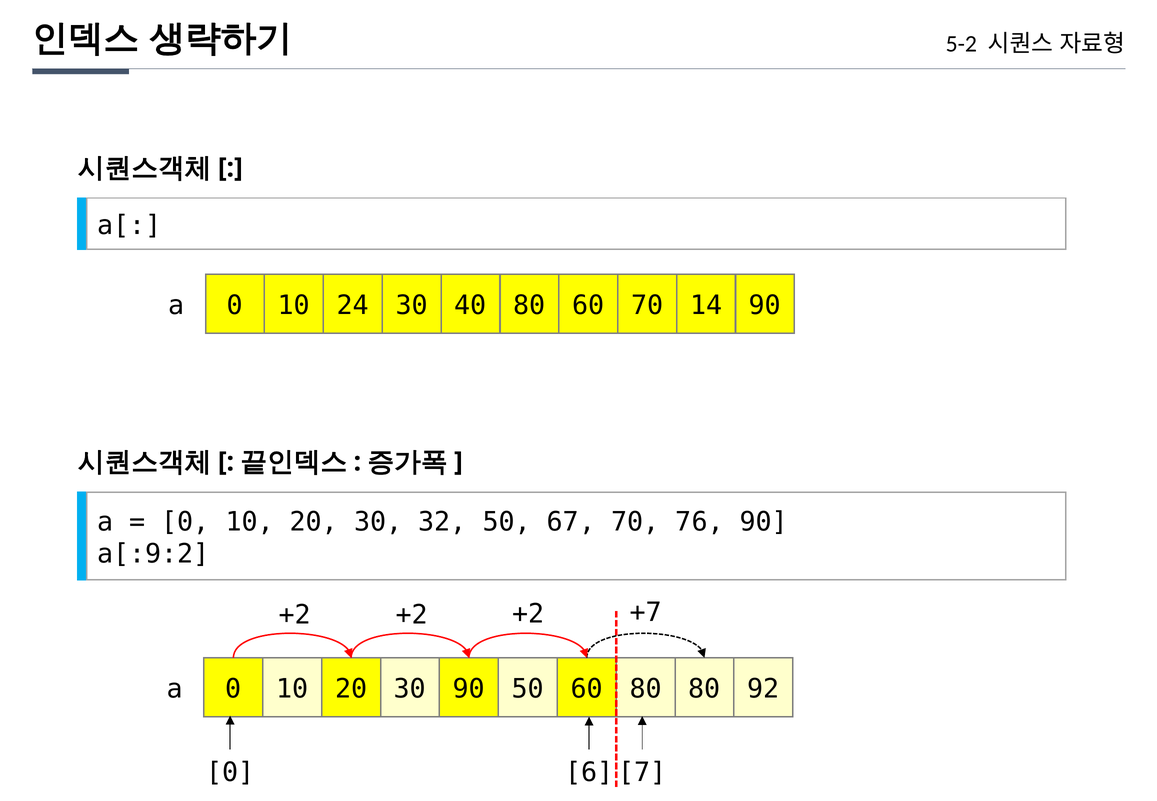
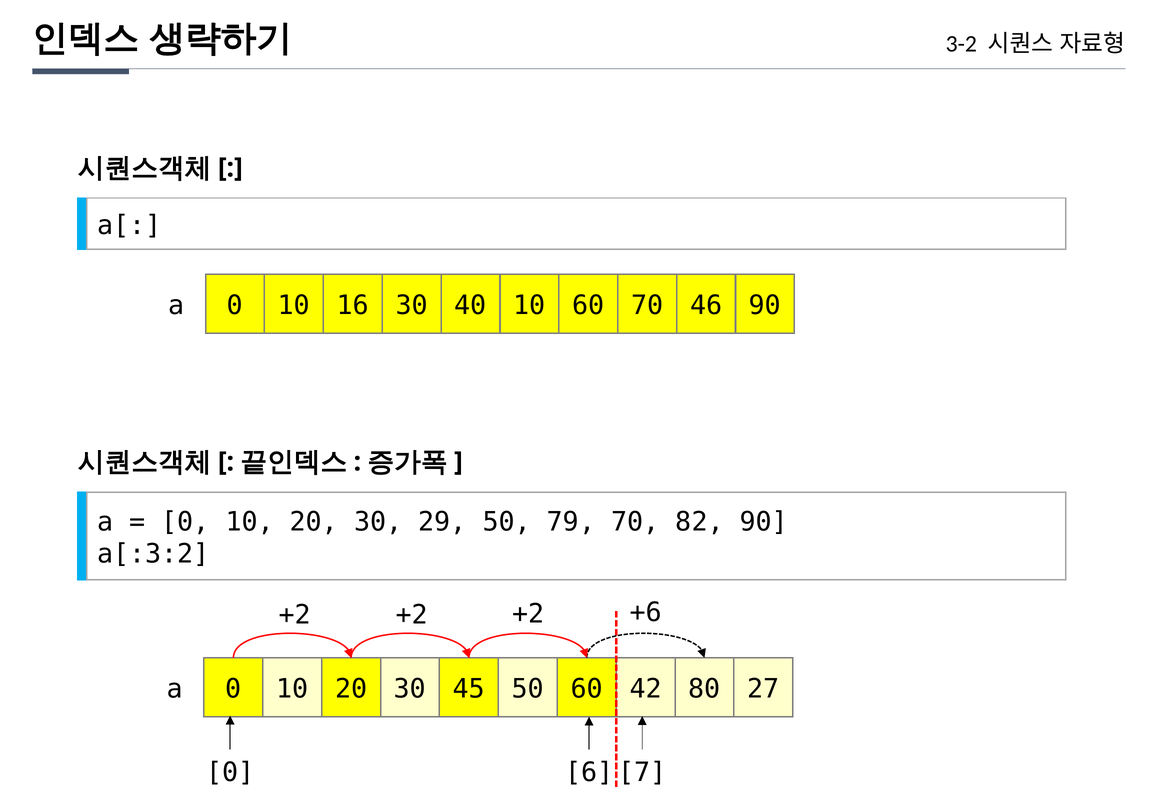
5-2: 5-2 -> 3-2
24: 24 -> 16
40 80: 80 -> 10
14: 14 -> 46
32: 32 -> 29
67: 67 -> 79
76: 76 -> 82
a[:9:2: a[:9:2 -> a[:3:2
+7: +7 -> +6
30 90: 90 -> 45
60 80: 80 -> 42
92: 92 -> 27
